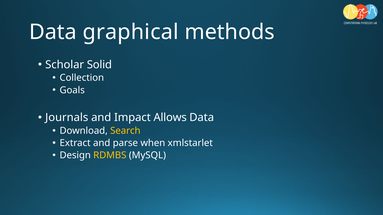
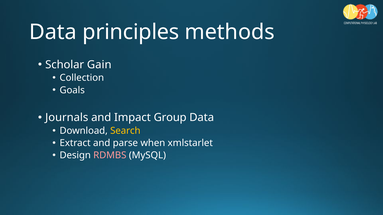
graphical: graphical -> principles
Solid: Solid -> Gain
Allows: Allows -> Group
RDMBS colour: yellow -> pink
